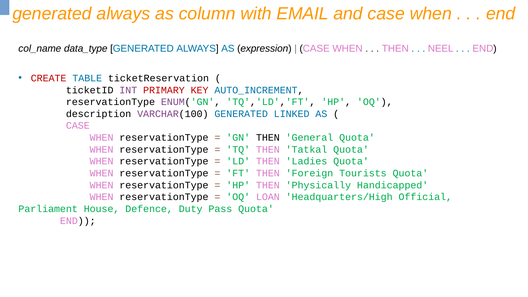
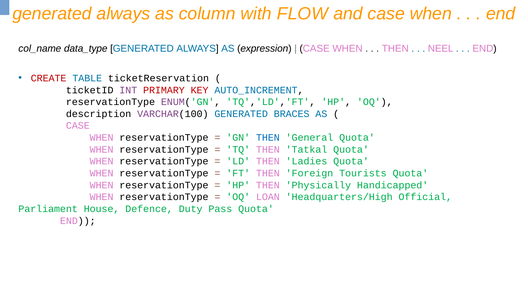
EMAIL: EMAIL -> FLOW
LINKED: LINKED -> BRACES
THEN at (268, 138) colour: black -> blue
